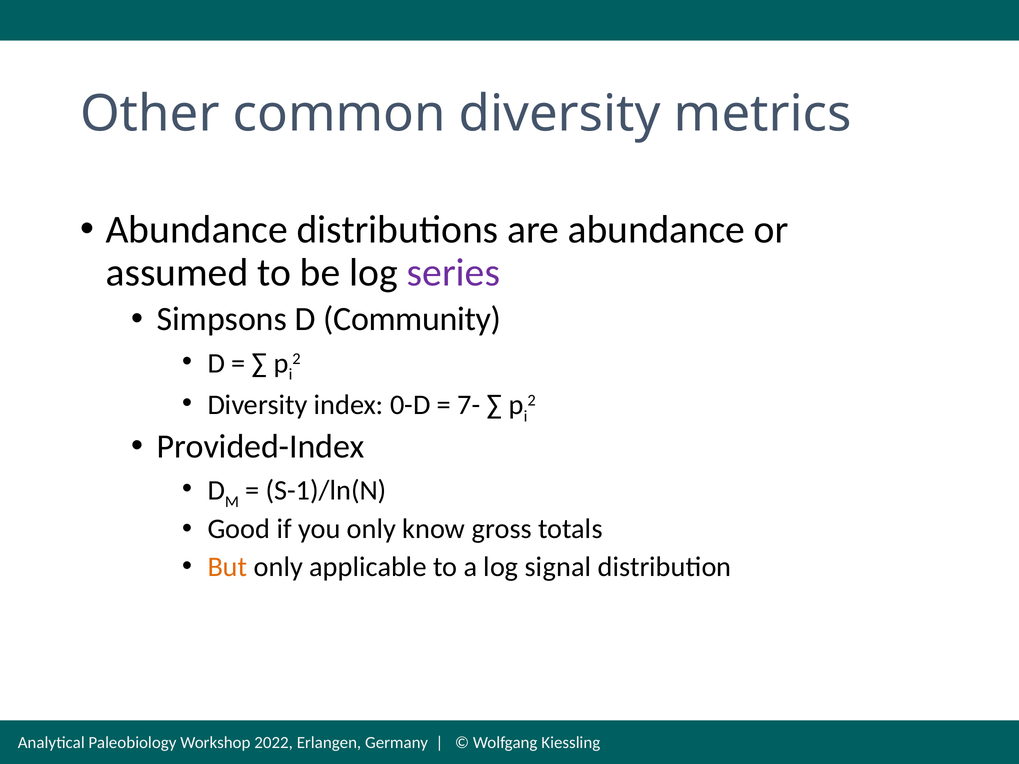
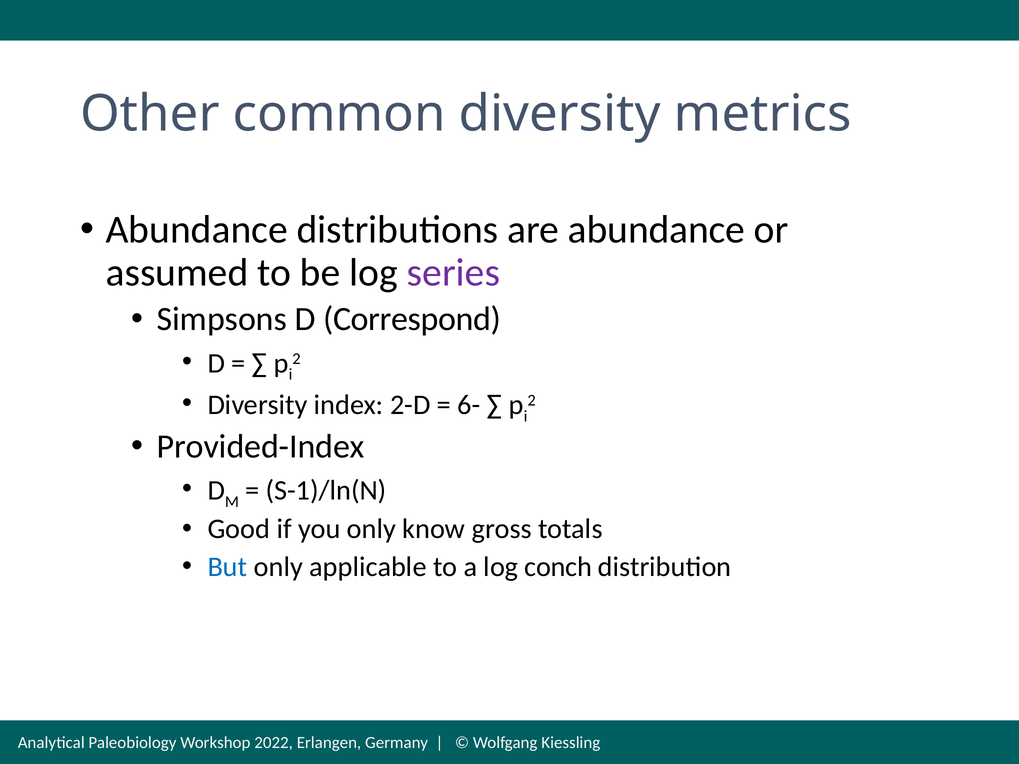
Community: Community -> Correspond
0-D: 0-D -> 2-D
7-: 7- -> 6-
But colour: orange -> blue
signal: signal -> conch
